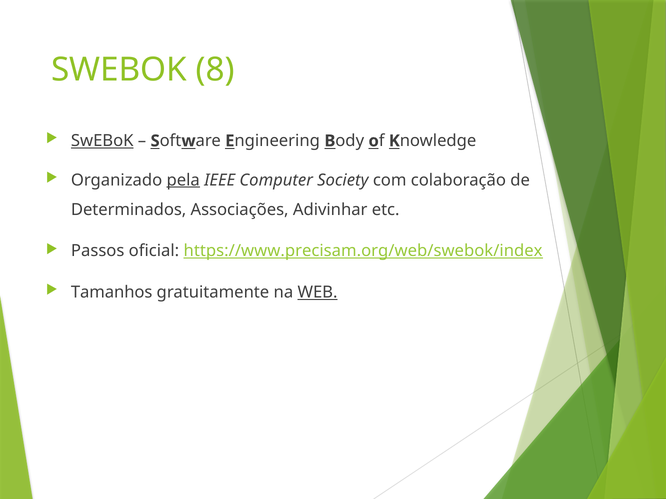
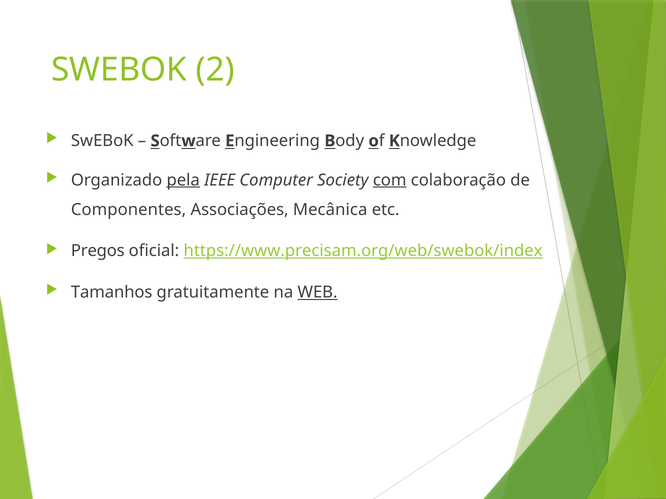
8: 8 -> 2
SwEBoK at (102, 141) underline: present -> none
com underline: none -> present
Determinados: Determinados -> Componentes
Adivinhar: Adivinhar -> Mecânica
Passos: Passos -> Pregos
